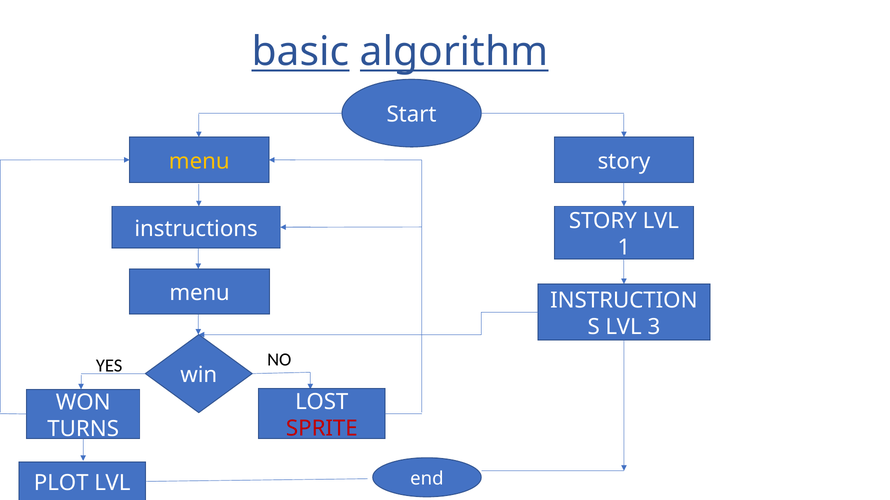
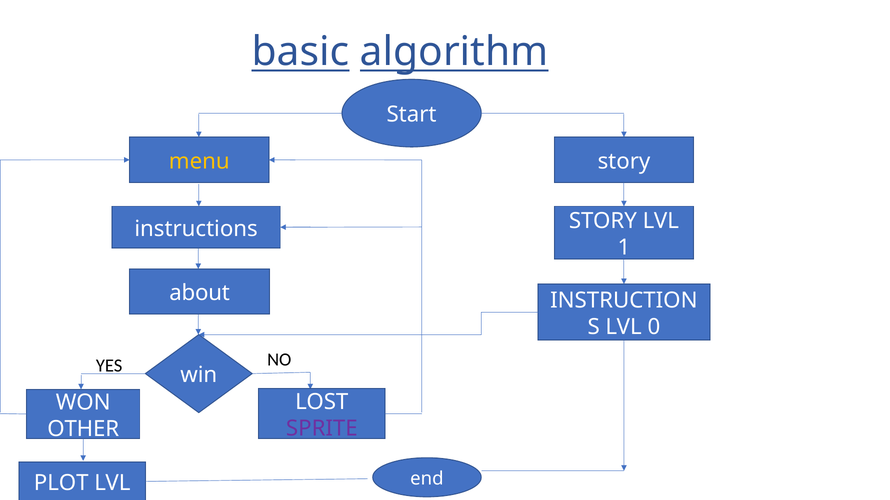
menu at (200, 293): menu -> about
3: 3 -> 0
SPRITE colour: red -> purple
TURNS: TURNS -> OTHER
